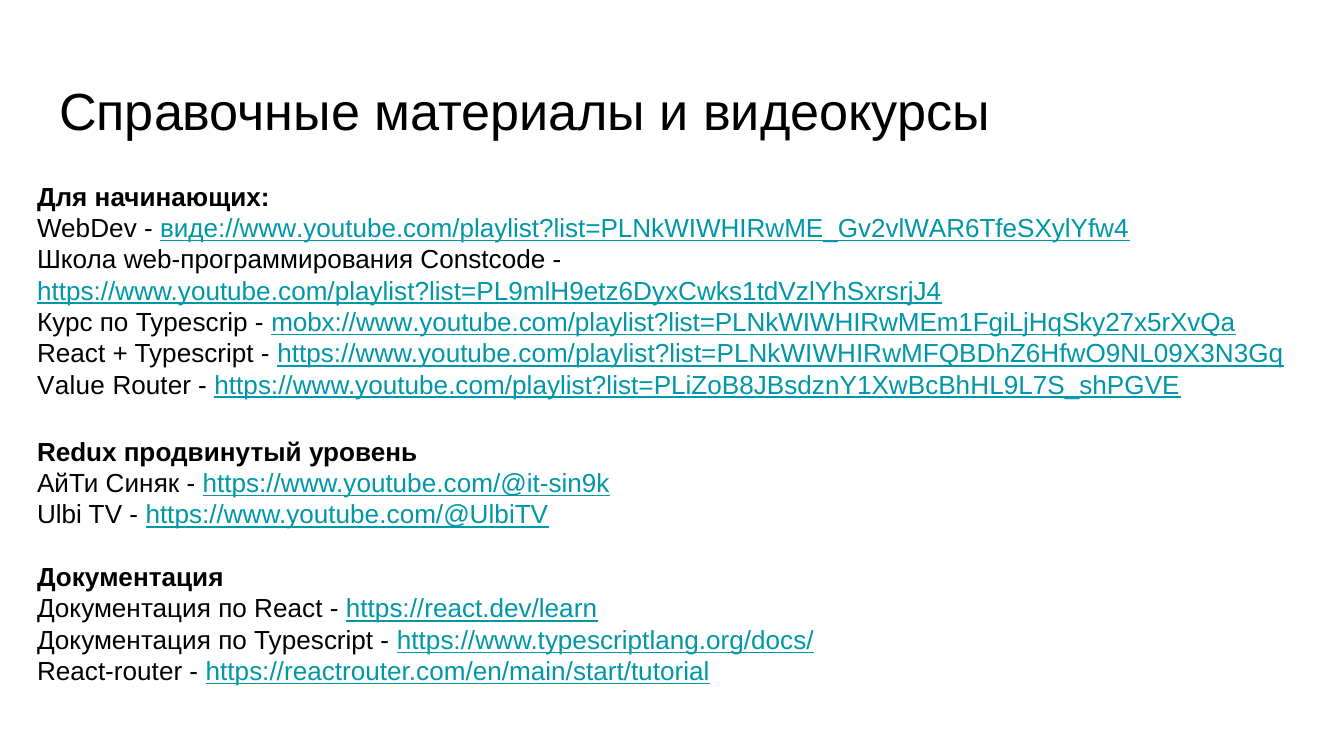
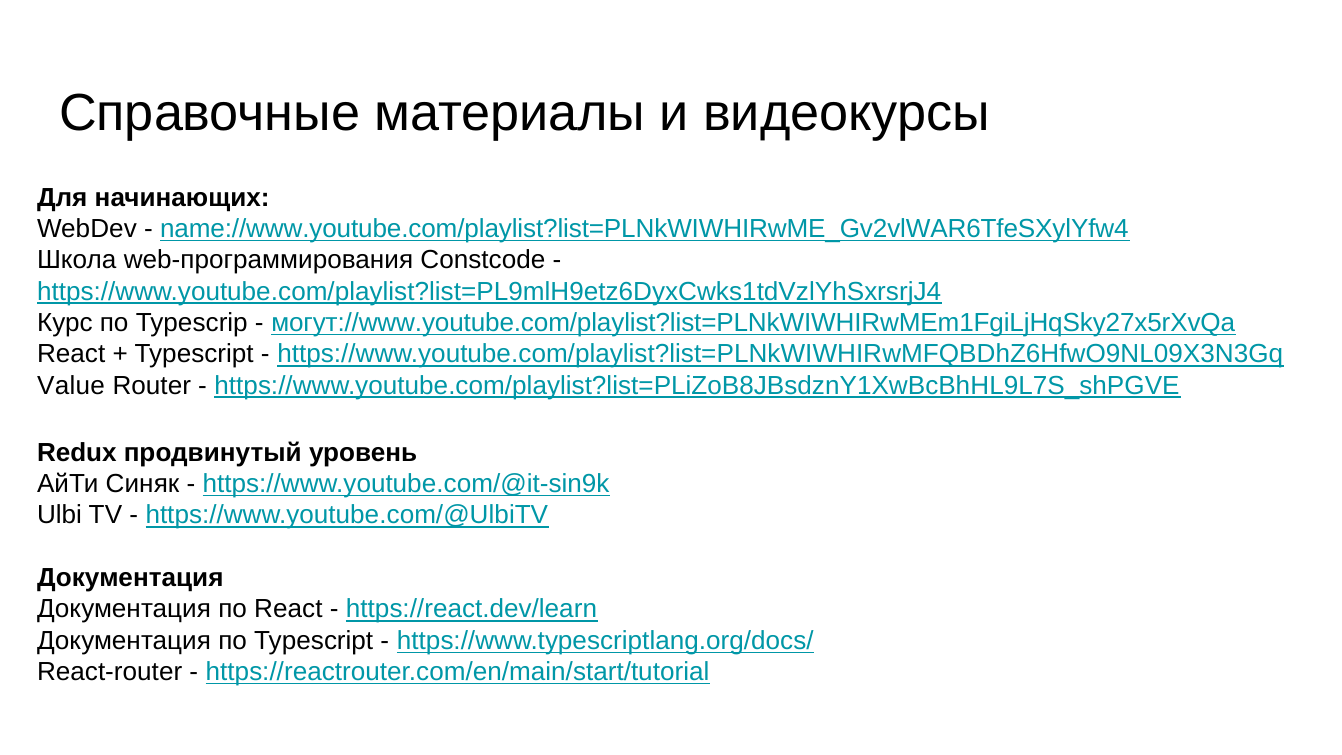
виде://www.youtube.com/playlist?list=PLNkWIWHIRwME_Gv2vlWAR6TfeSXylYfw4: виде://www.youtube.com/playlist?list=PLNkWIWHIRwME_Gv2vlWAR6TfeSXylYfw4 -> name://www.youtube.com/playlist?list=PLNkWIWHIRwME_Gv2vlWAR6TfeSXylYfw4
mobx://www.youtube.com/playlist?list=PLNkWIWHIRwMEm1FgiLjHqSky27x5rXvQa: mobx://www.youtube.com/playlist?list=PLNkWIWHIRwMEm1FgiLjHqSky27x5rXvQa -> могут://www.youtube.com/playlist?list=PLNkWIWHIRwMEm1FgiLjHqSky27x5rXvQa
